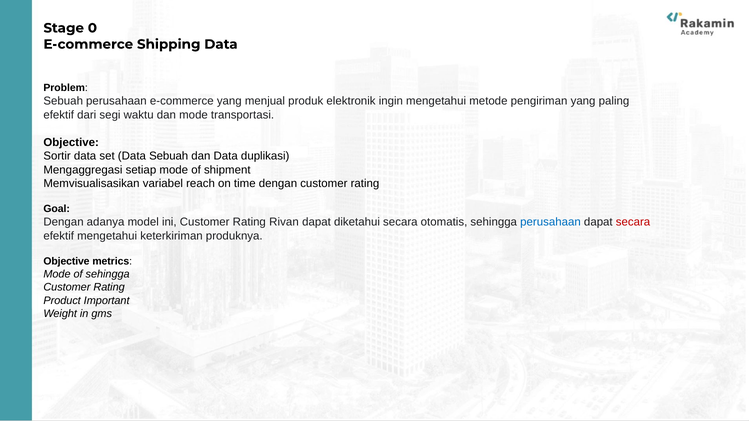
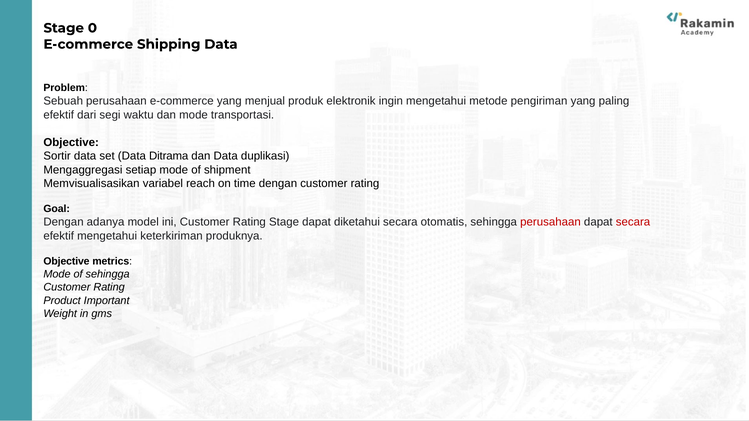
Data Sebuah: Sebuah -> Ditrama
Rating Rivan: Rivan -> Stage
perusahaan at (550, 222) colour: blue -> red
